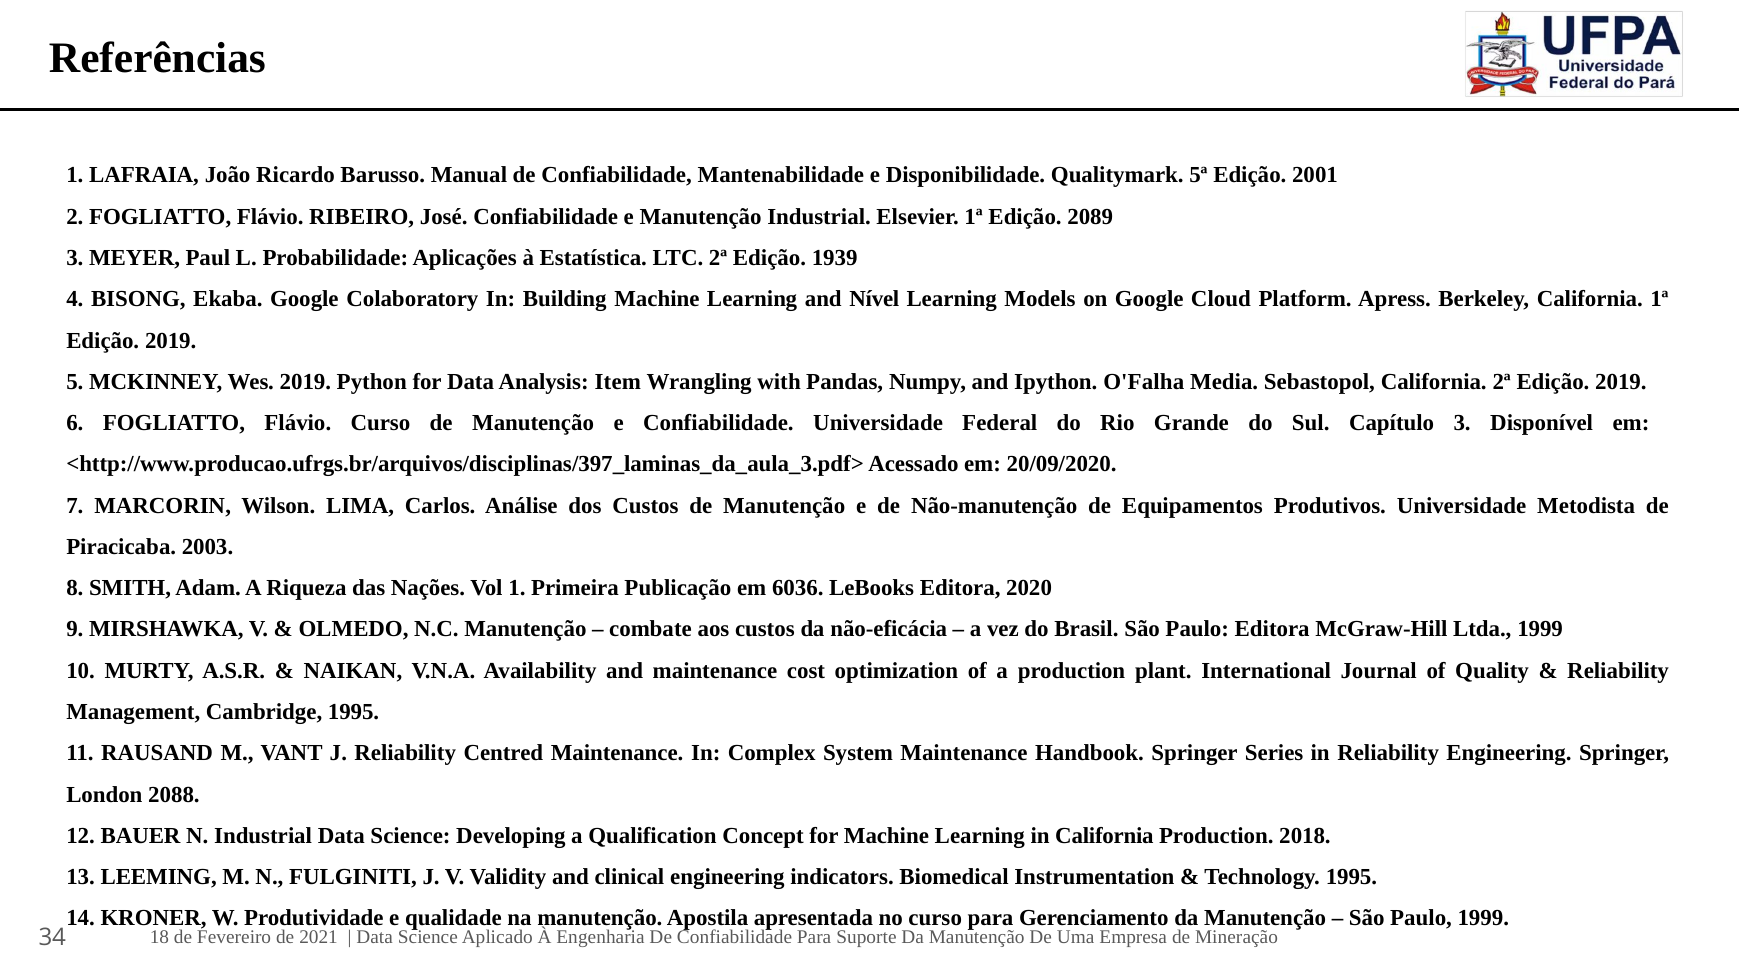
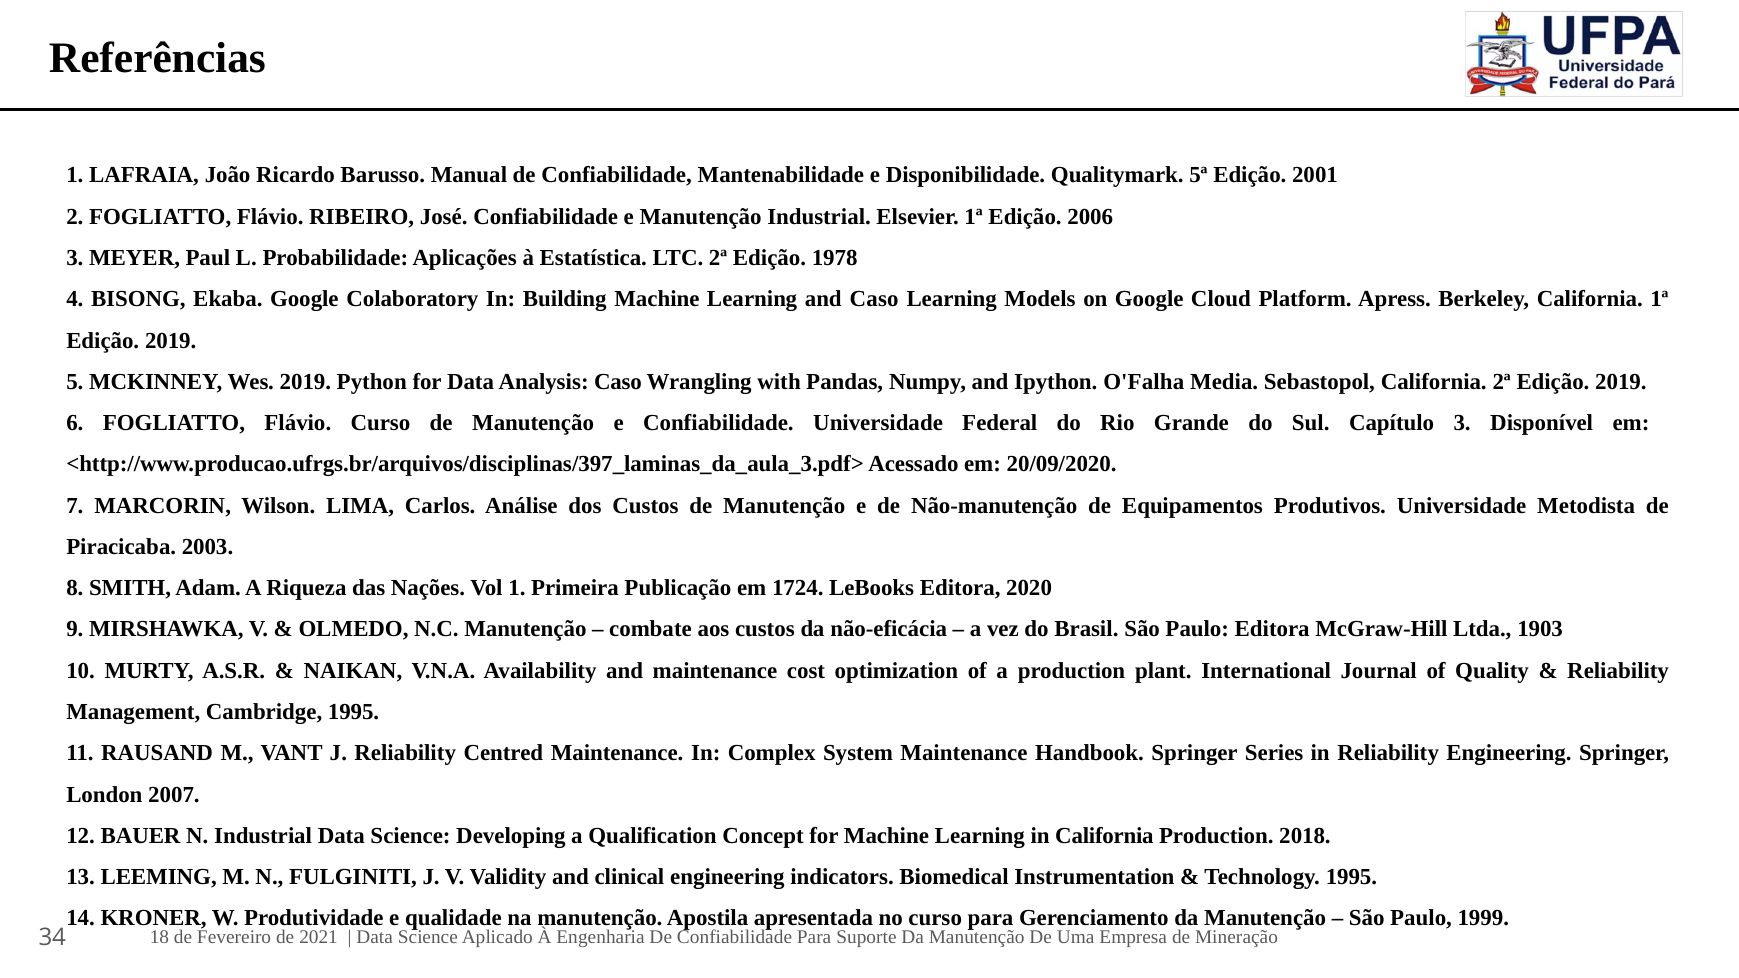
2089: 2089 -> 2006
1939: 1939 -> 1978
and Nível: Nível -> Caso
Analysis Item: Item -> Caso
6036: 6036 -> 1724
Ltda 1999: 1999 -> 1903
2088: 2088 -> 2007
